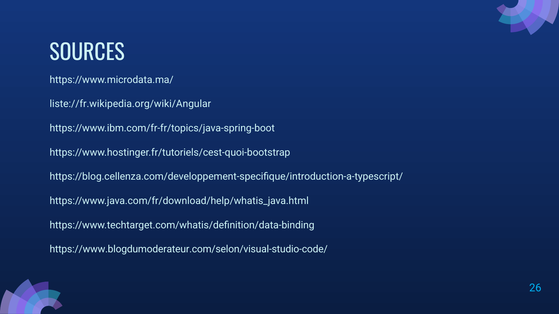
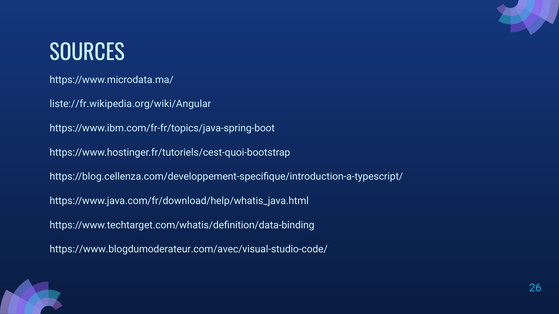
https://www.blogdumoderateur.com/selon/visual-studio-code/: https://www.blogdumoderateur.com/selon/visual-studio-code/ -> https://www.blogdumoderateur.com/avec/visual-studio-code/
